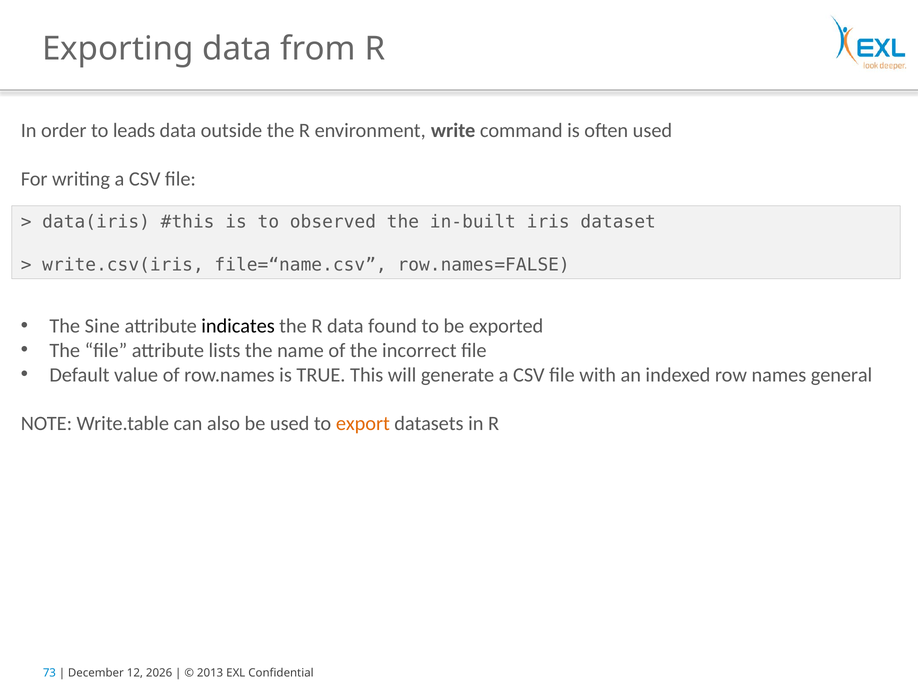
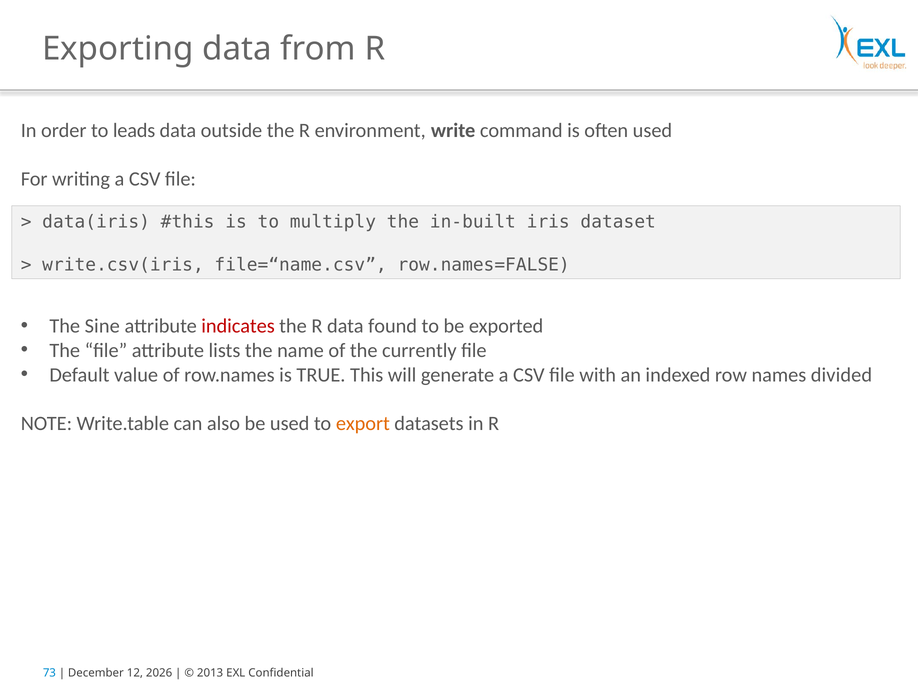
observed: observed -> multiply
indicates colour: black -> red
incorrect: incorrect -> currently
general: general -> divided
